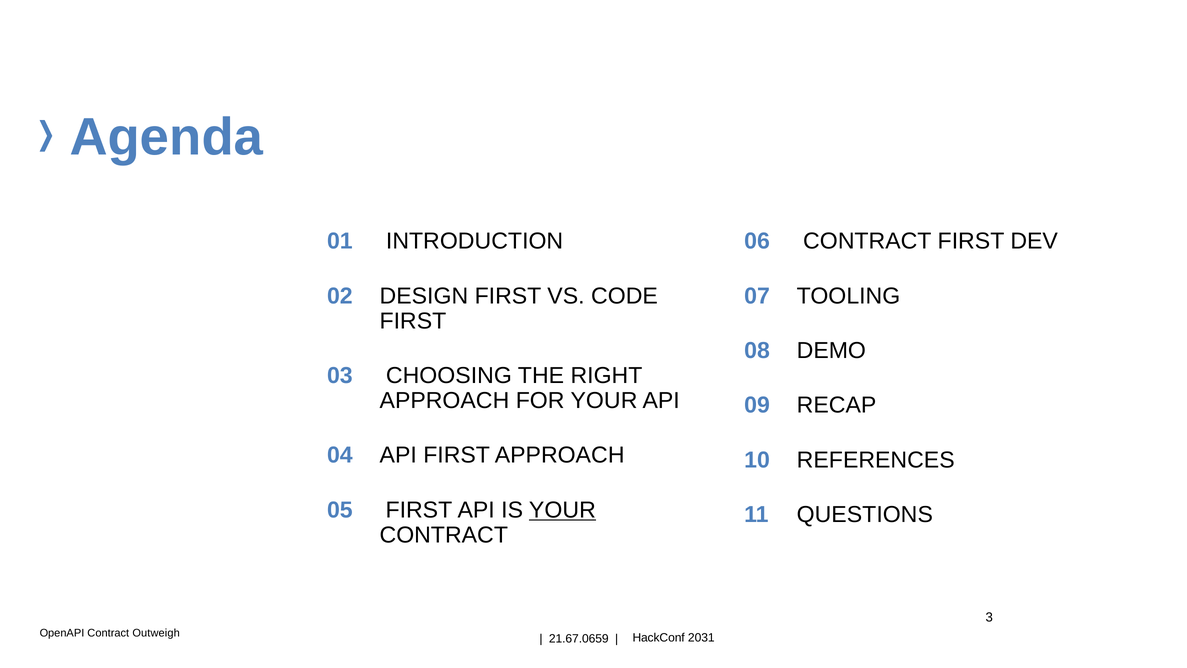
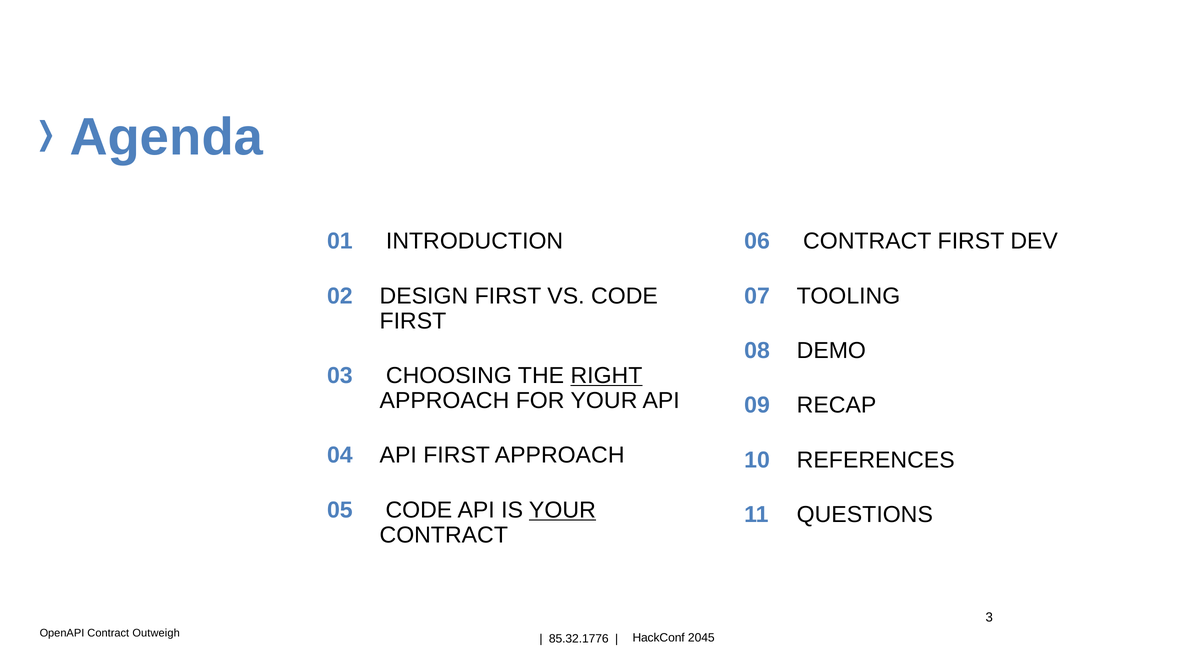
RIGHT underline: none -> present
05 FIRST: FIRST -> CODE
21.67.0659: 21.67.0659 -> 85.32.1776
2031: 2031 -> 2045
